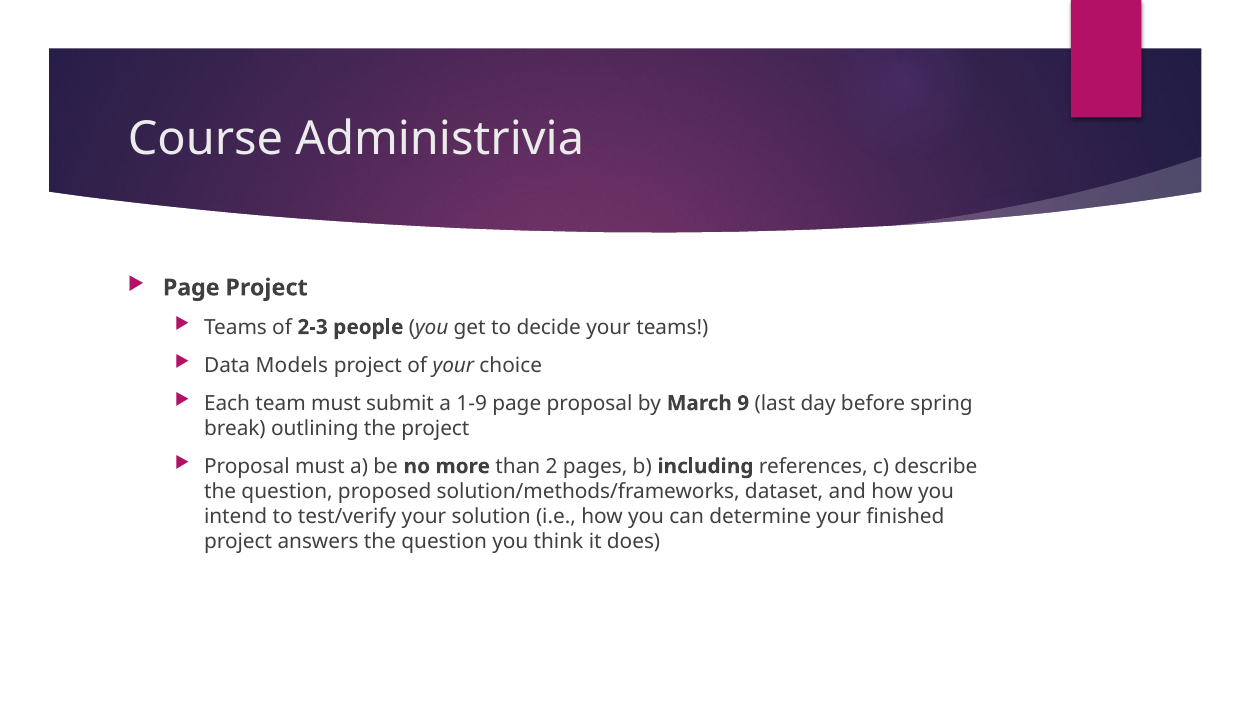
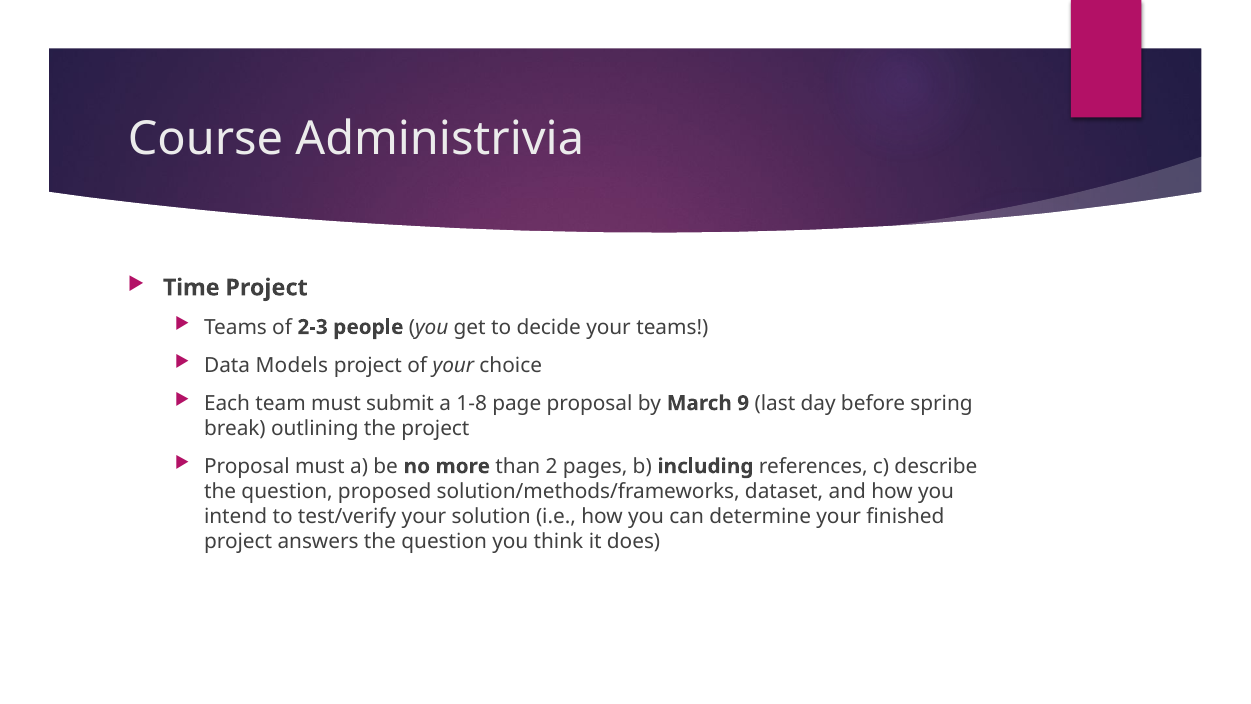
Page at (191, 288): Page -> Time
1-9: 1-9 -> 1-8
